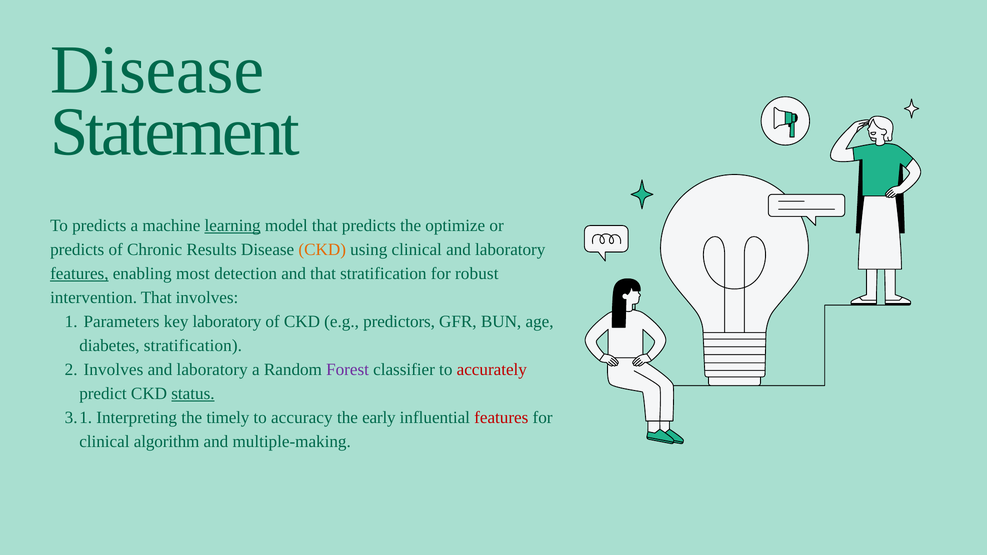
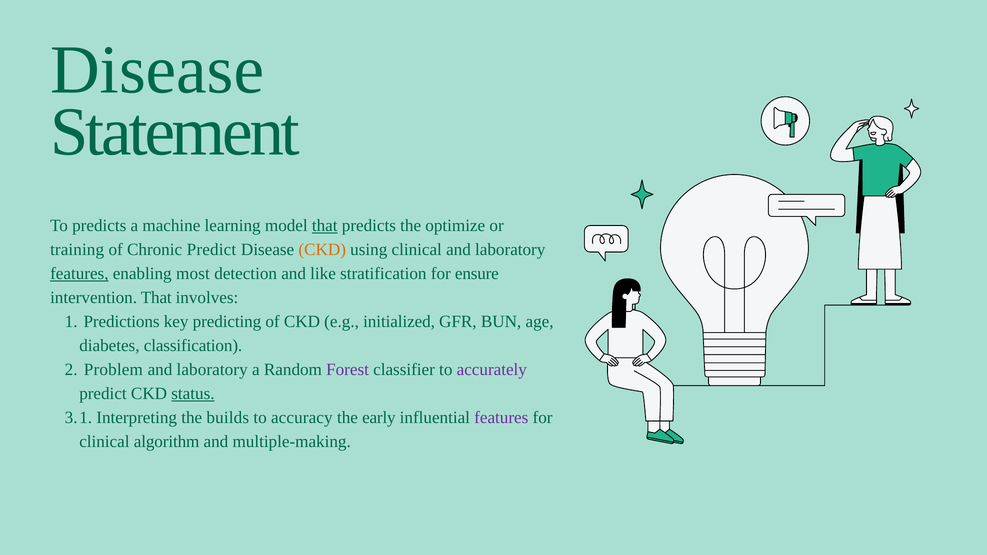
learning underline: present -> none
that at (325, 226) underline: none -> present
predicts at (77, 250): predicts -> training
Chronic Results: Results -> Predict
and that: that -> like
robust: robust -> ensure
Parameters: Parameters -> Predictions
key laboratory: laboratory -> predicting
predictors: predictors -> initialized
diabetes stratification: stratification -> classification
Involves at (113, 370): Involves -> Problem
accurately colour: red -> purple
timely: timely -> builds
features at (501, 418) colour: red -> purple
